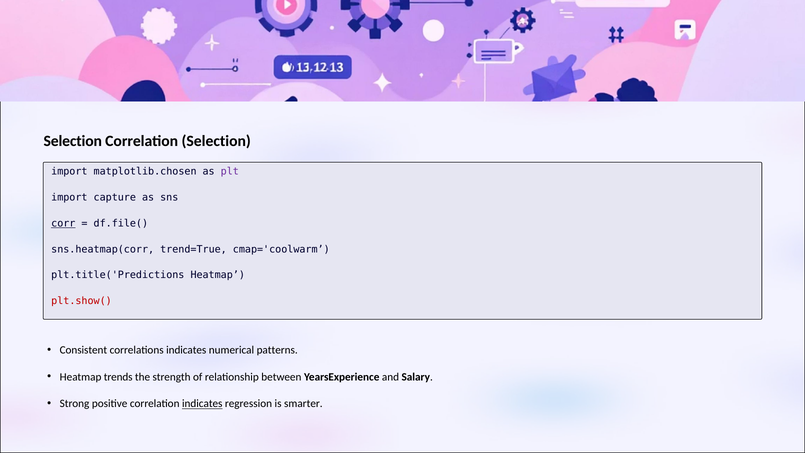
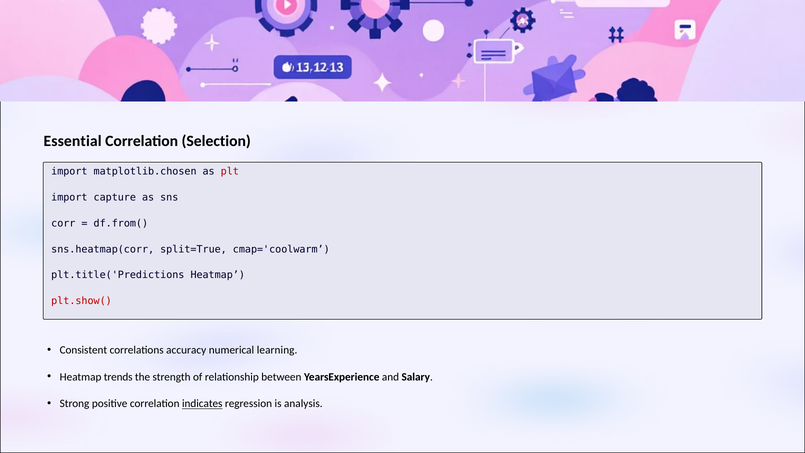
Selection at (73, 141): Selection -> Essential
plt colour: purple -> red
corr underline: present -> none
df.file(: df.file( -> df.from(
trend=True: trend=True -> split=True
correlations indicates: indicates -> accuracy
patterns: patterns -> learning
smarter: smarter -> analysis
